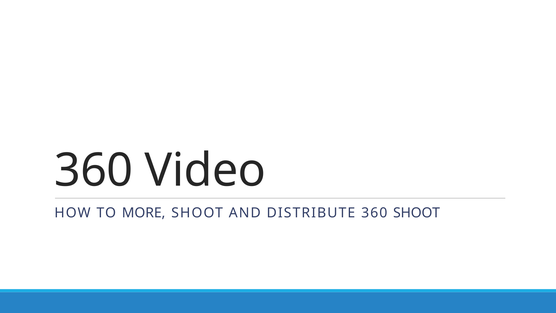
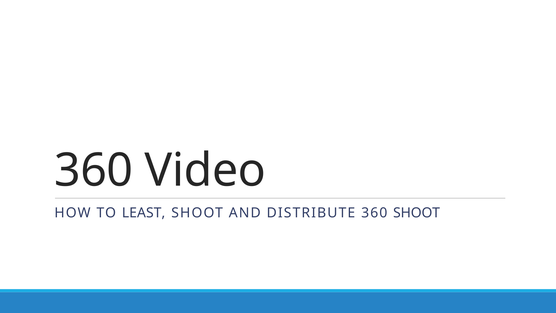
MORE: MORE -> LEAST
